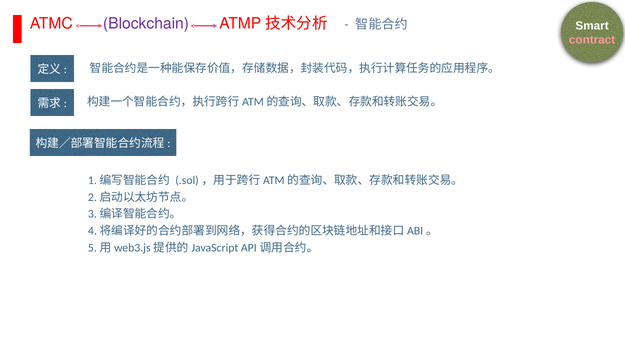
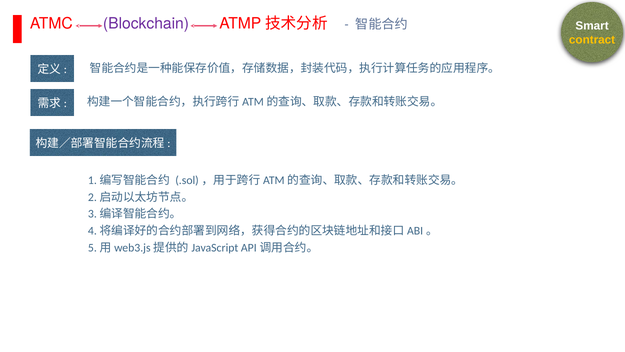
contract colour: pink -> yellow
